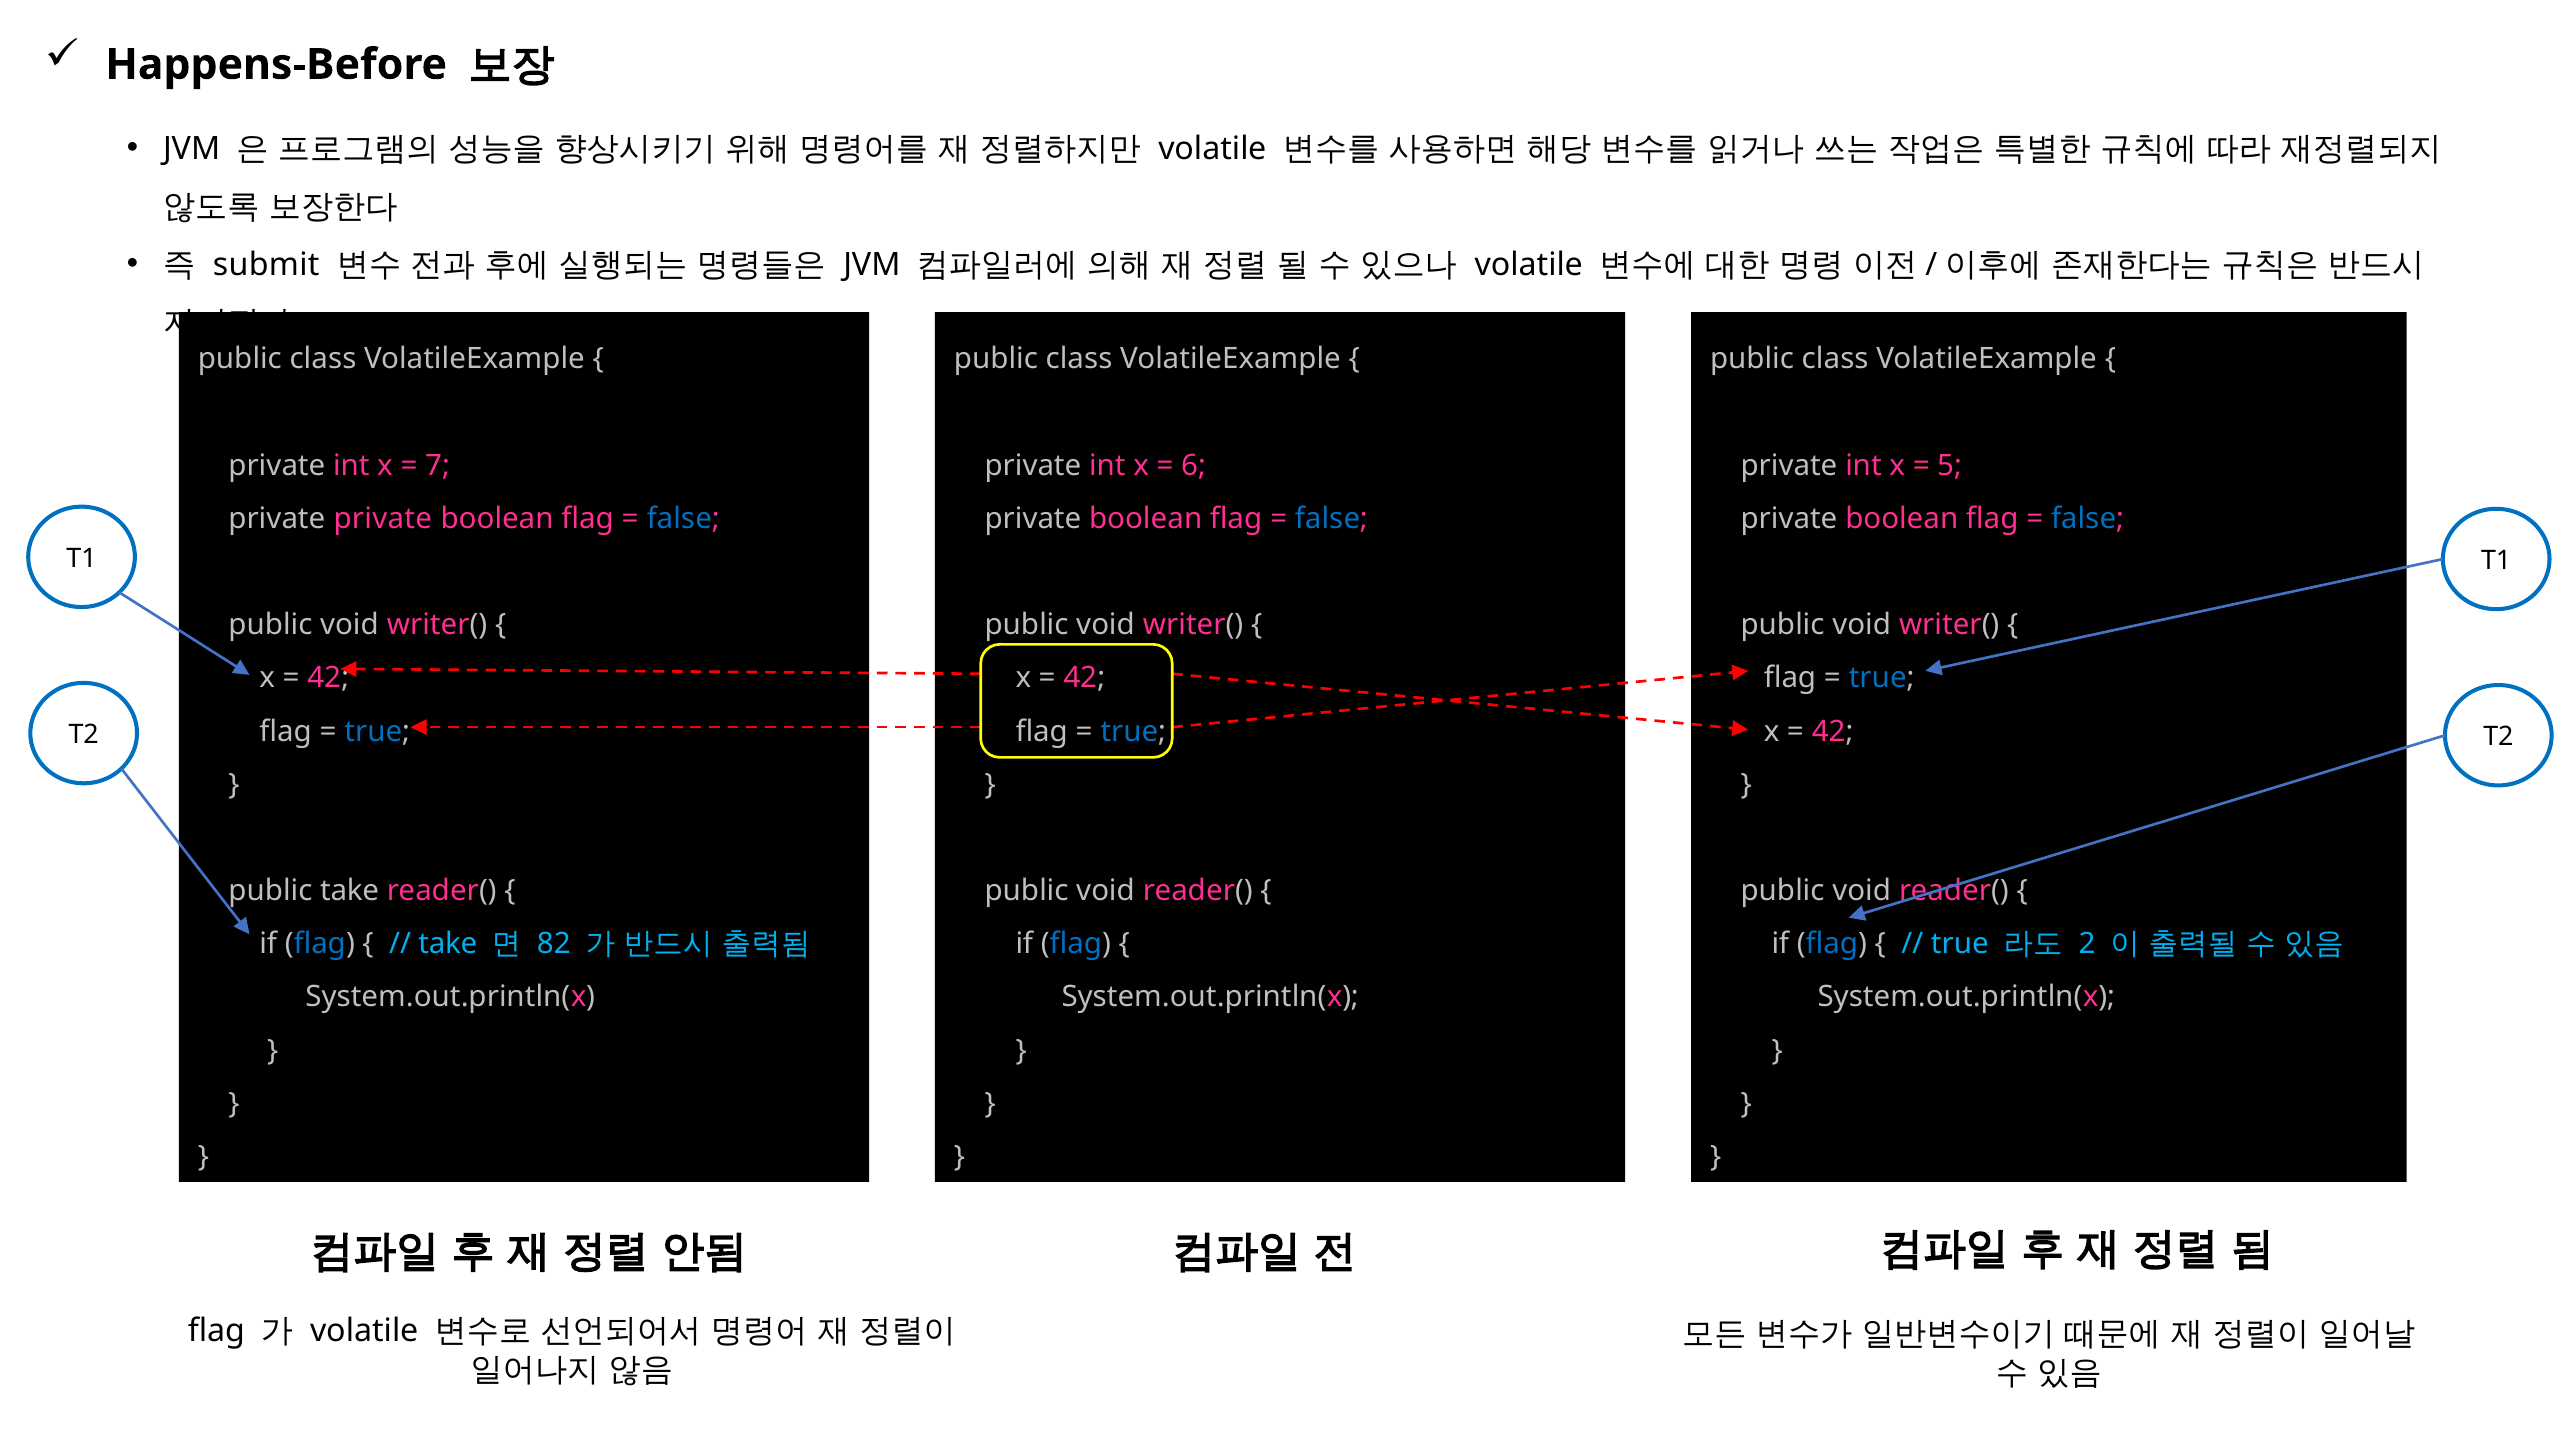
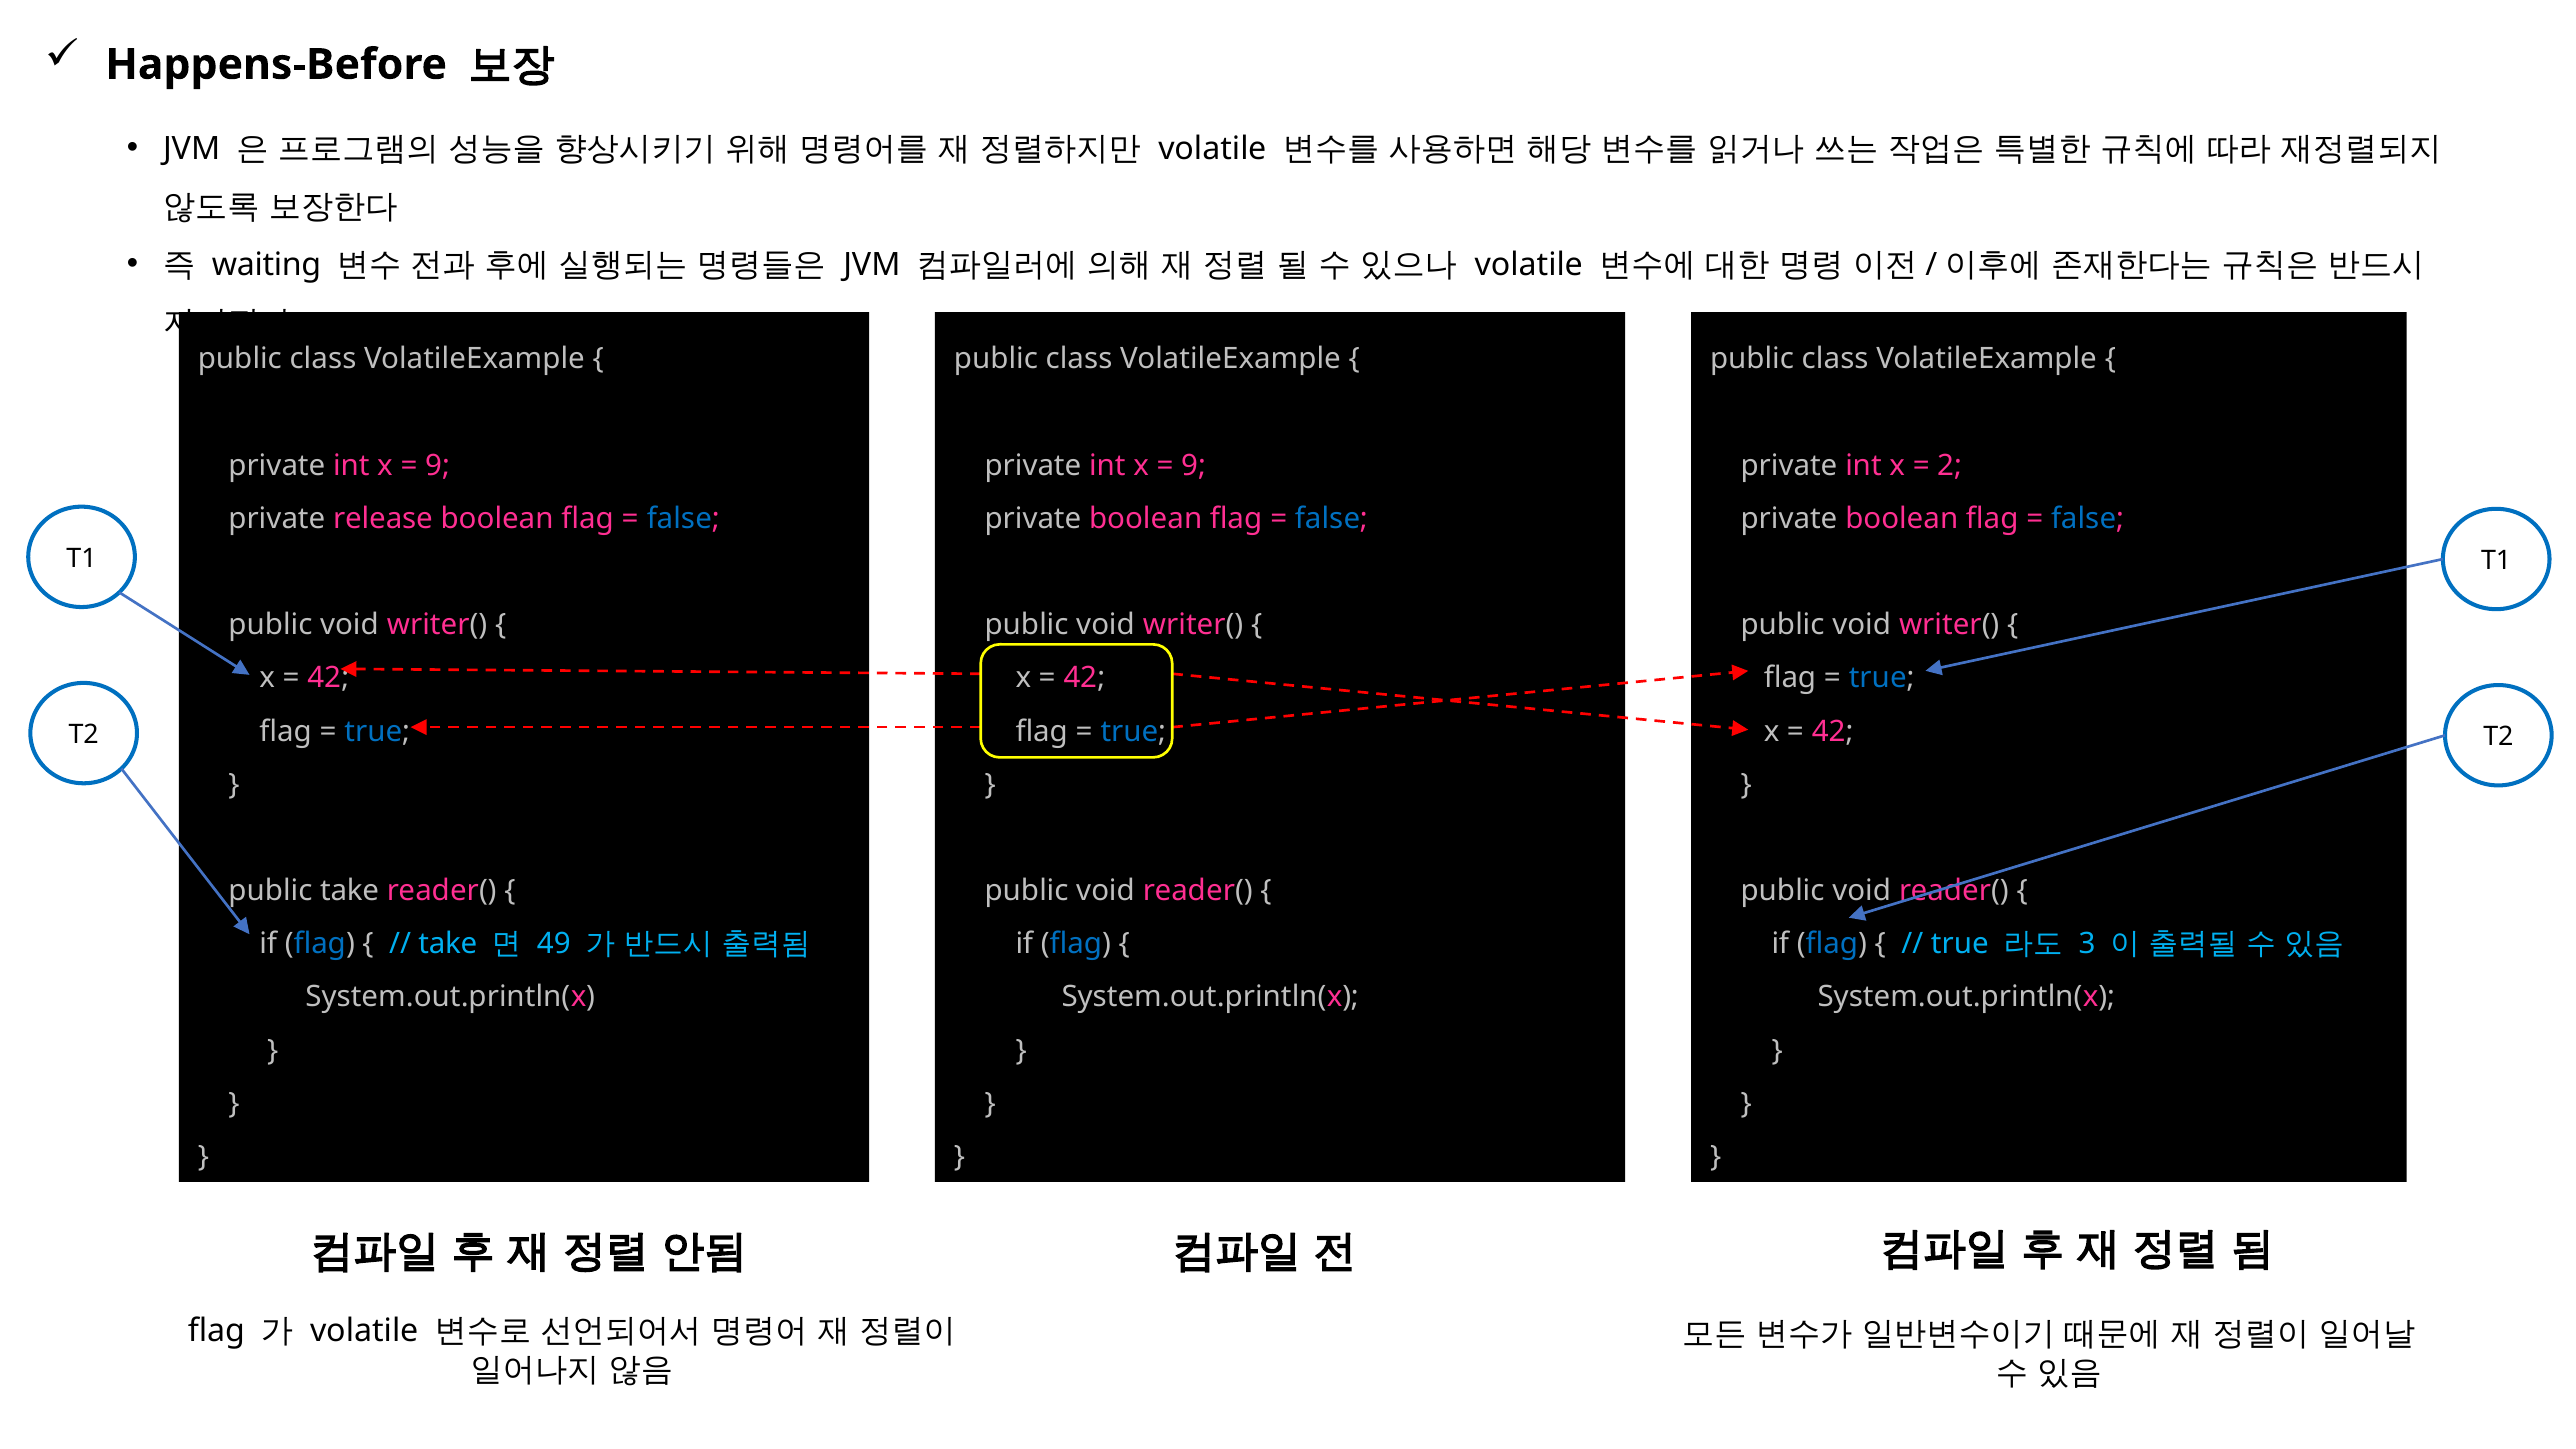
submit: submit -> waiting
7 at (438, 465): 7 -> 9
6 at (1194, 465): 6 -> 9
5: 5 -> 2
private private: private -> release
82: 82 -> 49
2: 2 -> 3
